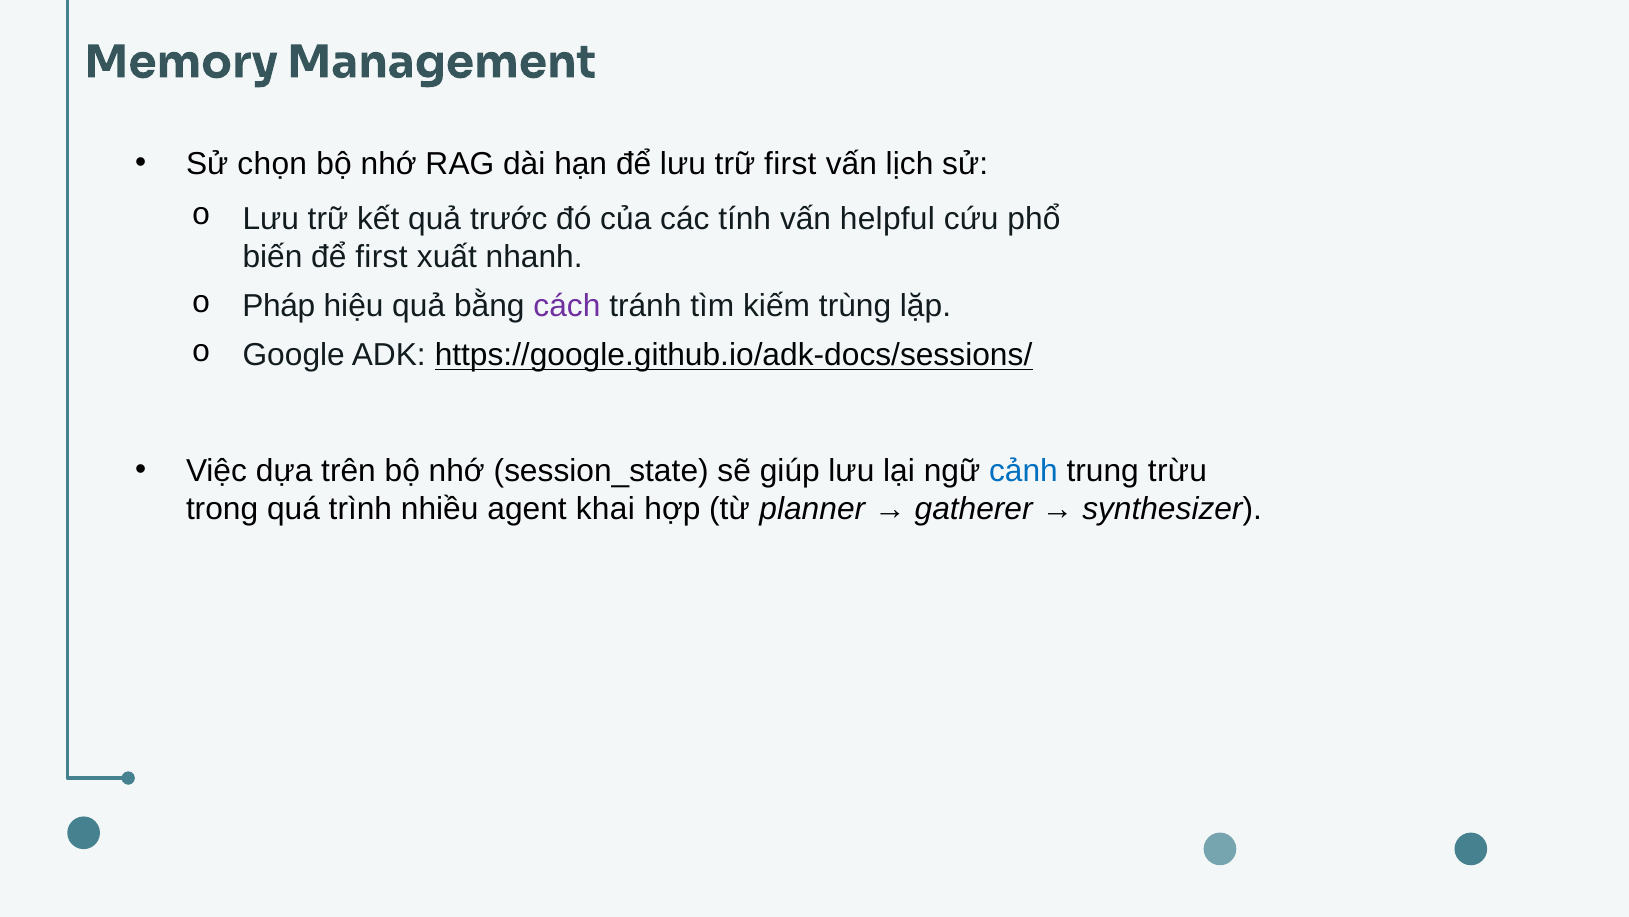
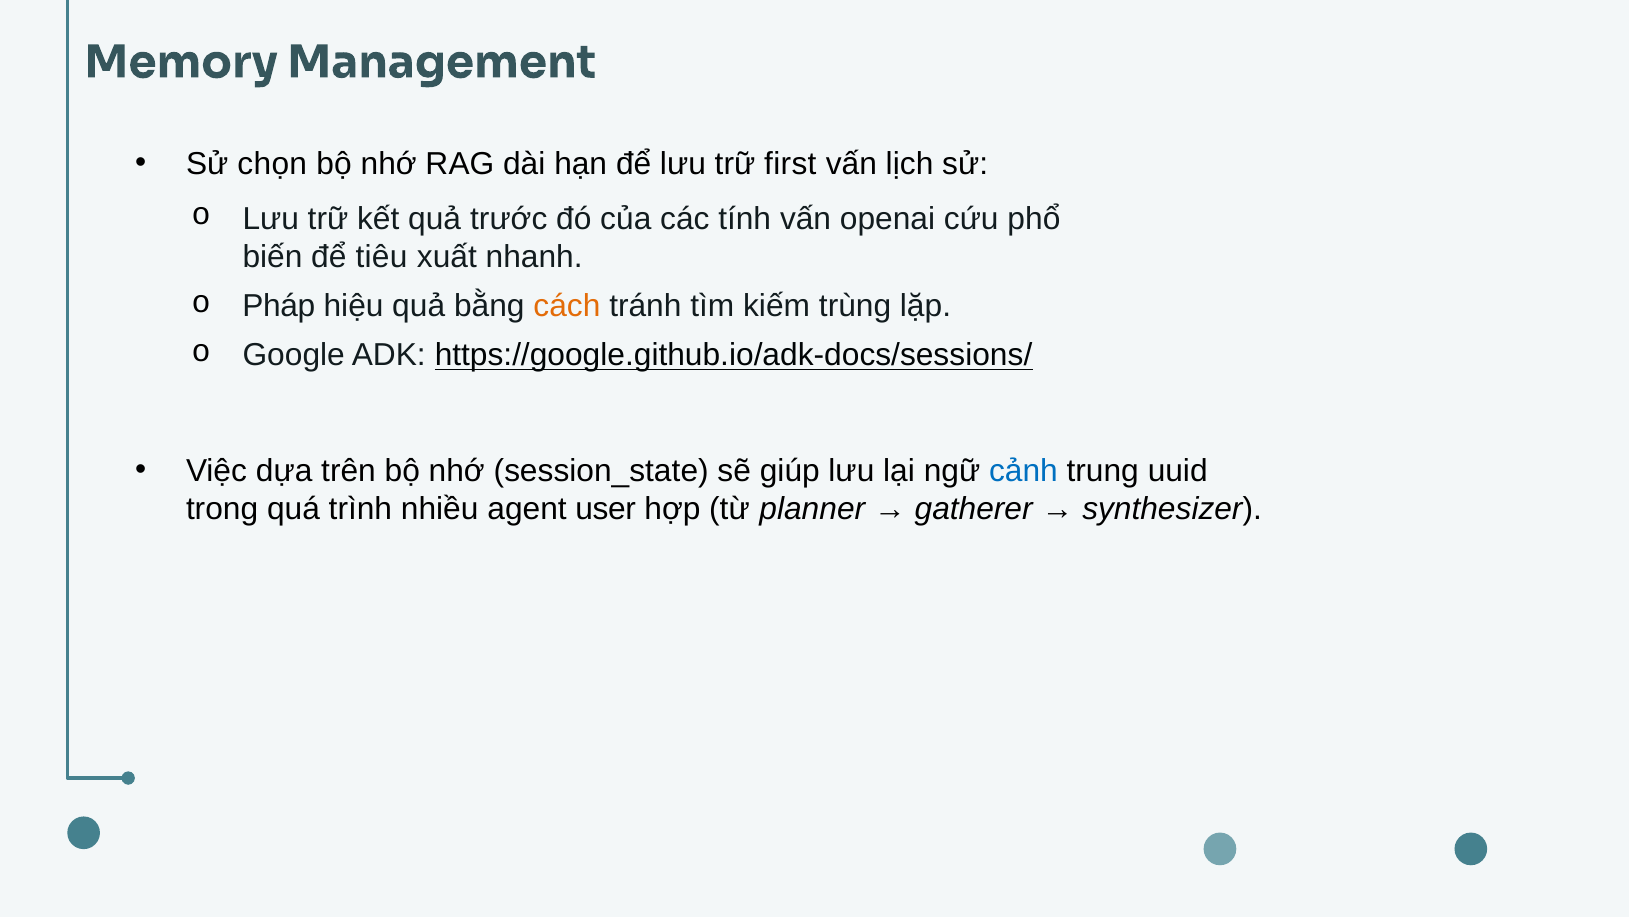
helpful: helpful -> openai
để first: first -> tiêu
cách colour: purple -> orange
trừu: trừu -> uuid
khai: khai -> user
